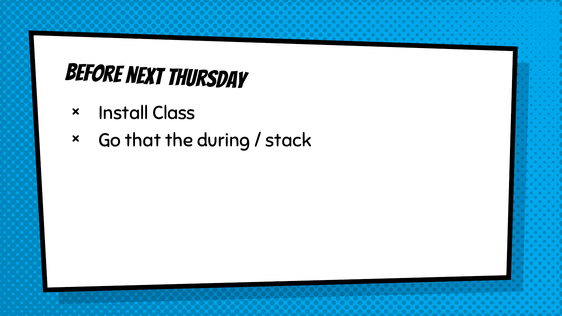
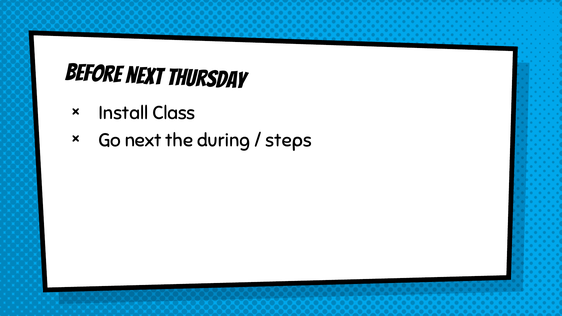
Go that: that -> next
stack: stack -> steps
